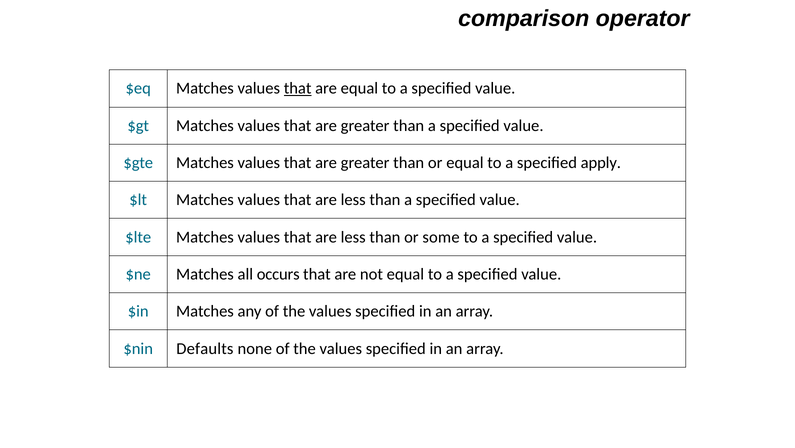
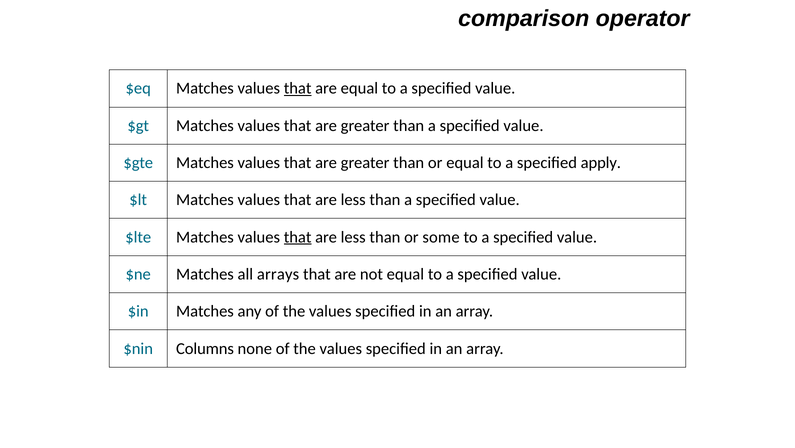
that at (298, 237) underline: none -> present
occurs: occurs -> arrays
Defaults: Defaults -> Columns
